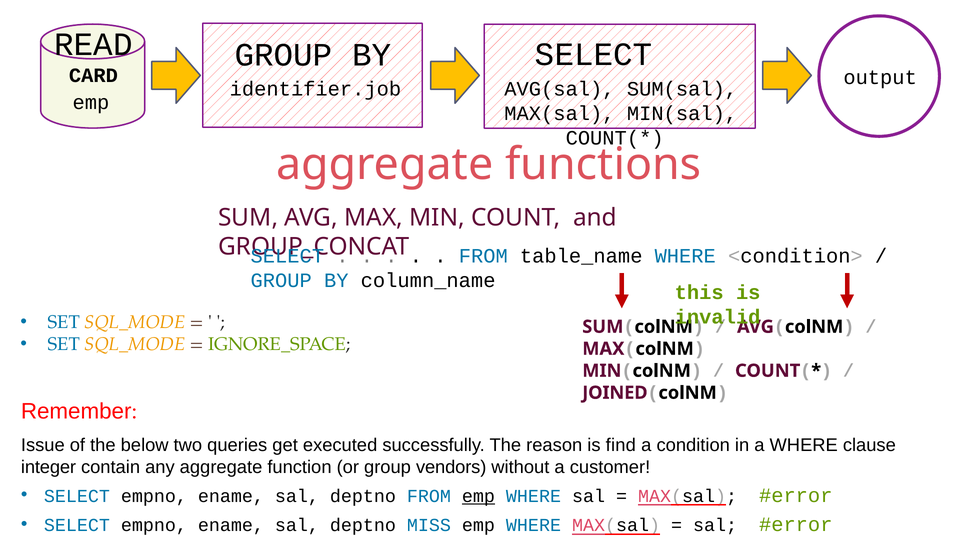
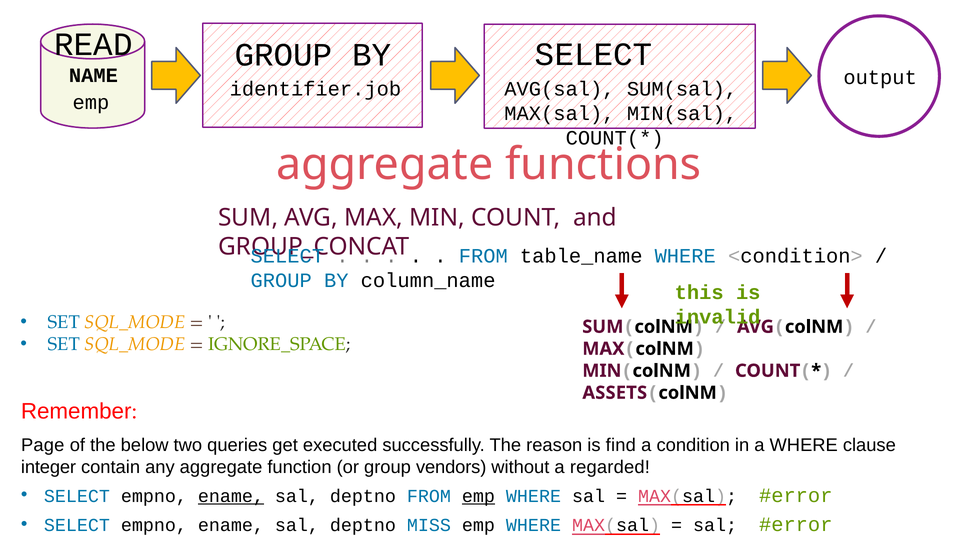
CARD: CARD -> NAME
JOINED: JOINED -> ASSETS
Issue: Issue -> Page
customer: customer -> regarded
ename at (231, 496) underline: none -> present
